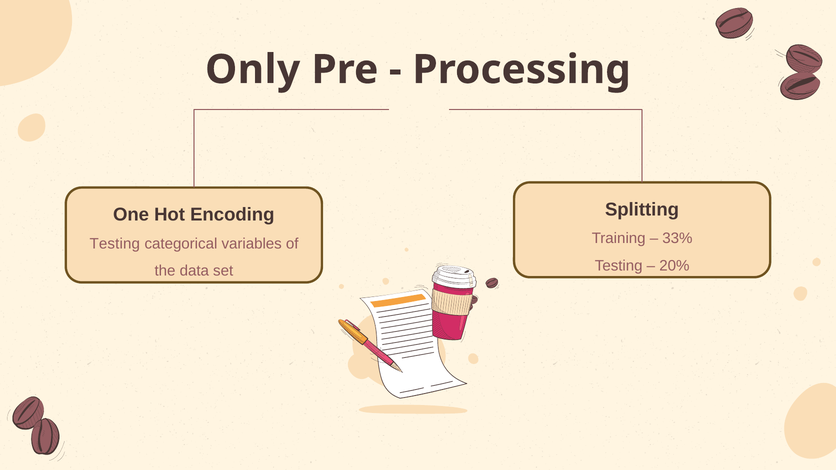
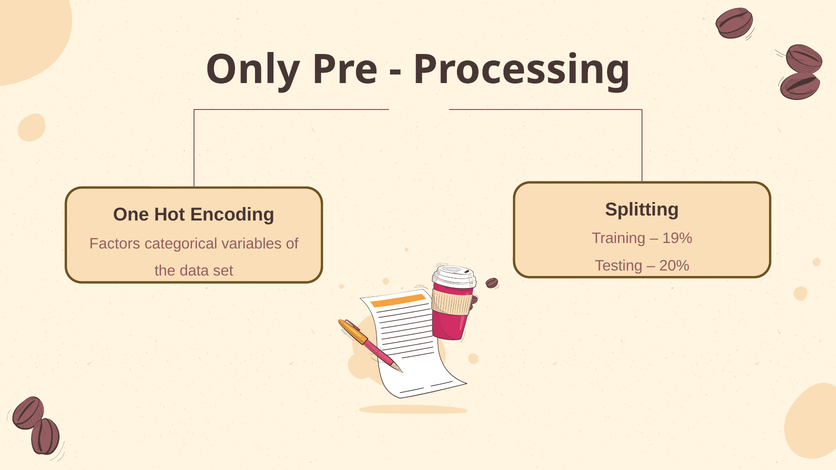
33%: 33% -> 19%
Testing at (115, 244): Testing -> Factors
